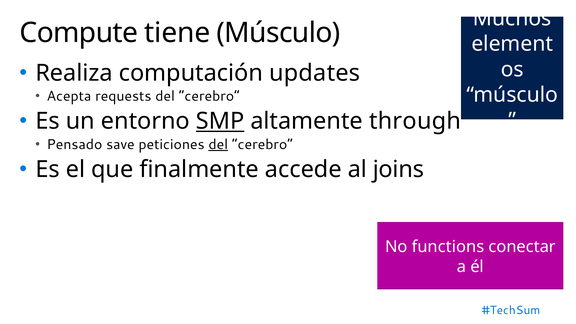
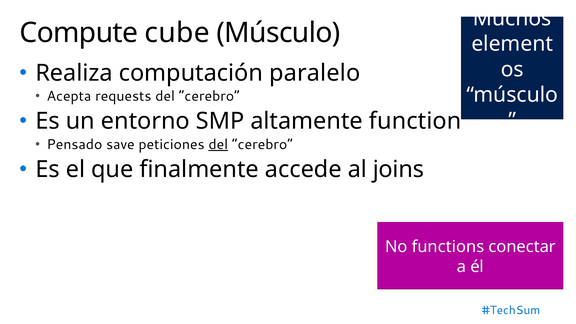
tiene: tiene -> cube
updates: updates -> paralelo
SMP underline: present -> none
through: through -> function
